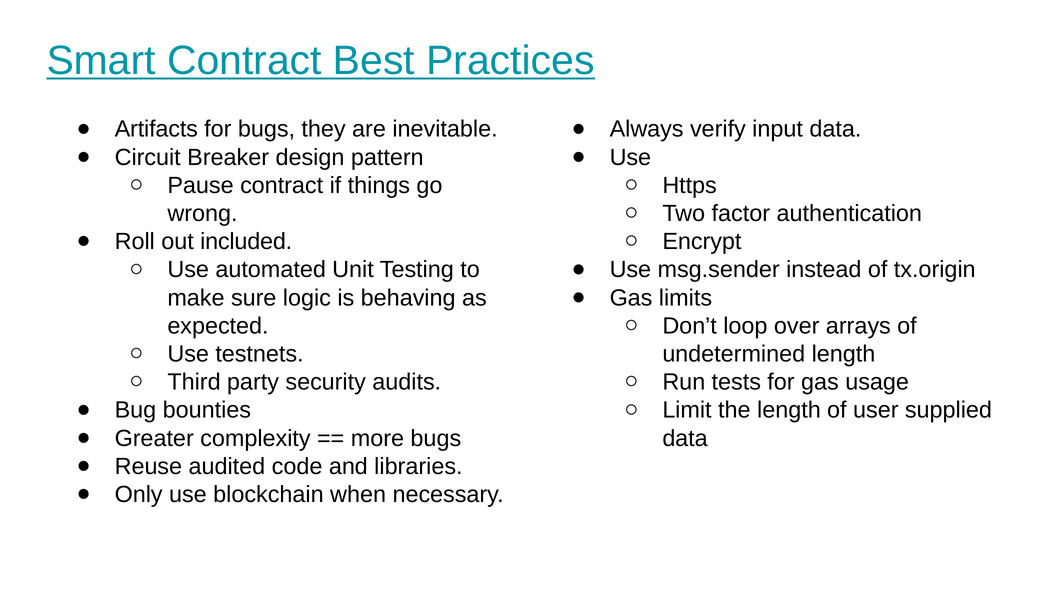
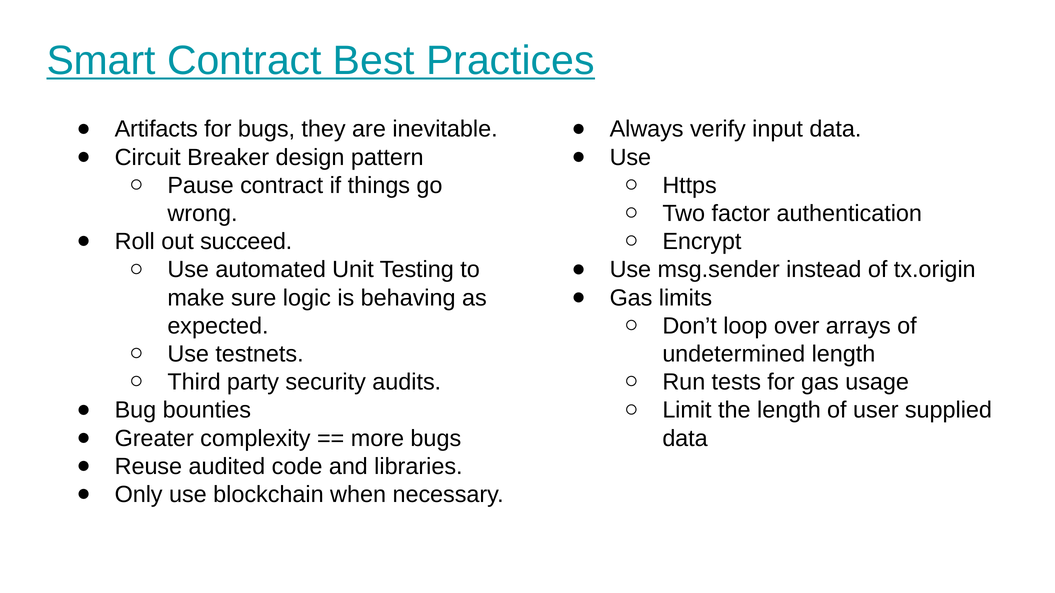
included: included -> succeed
